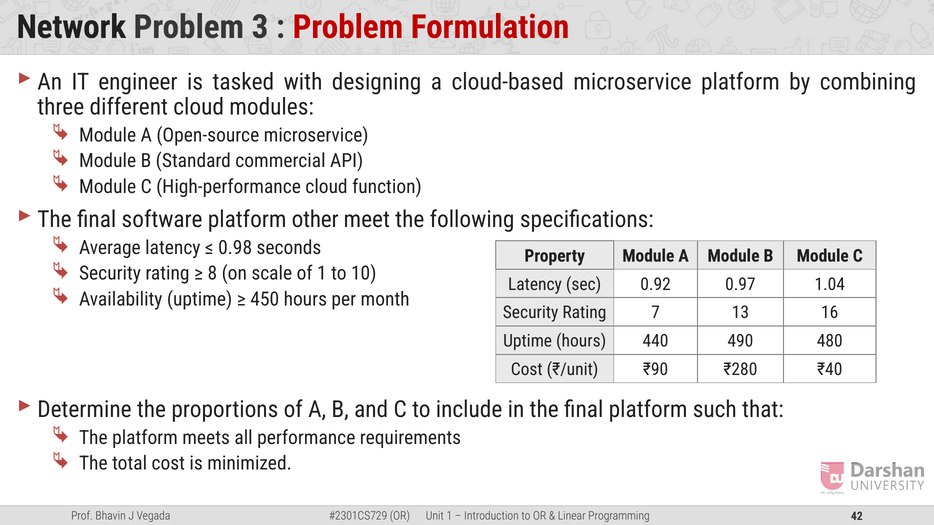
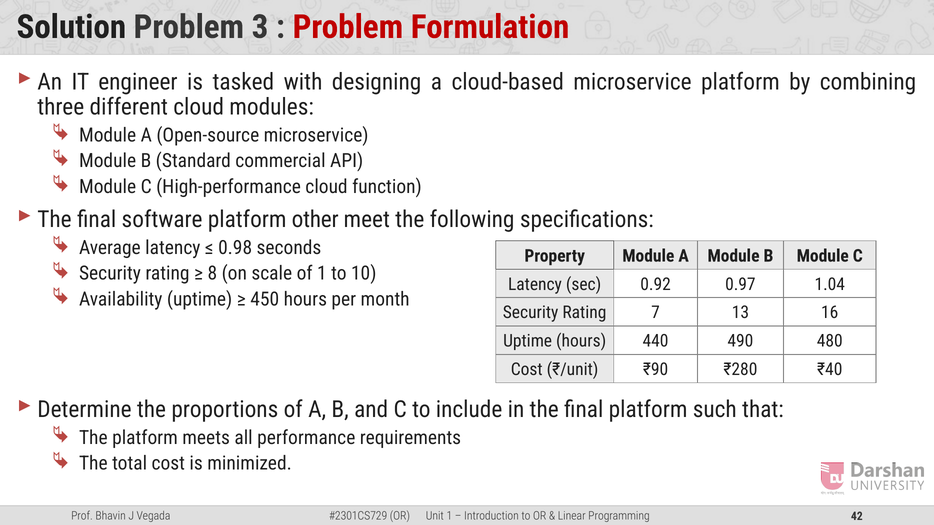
Network: Network -> Solution
